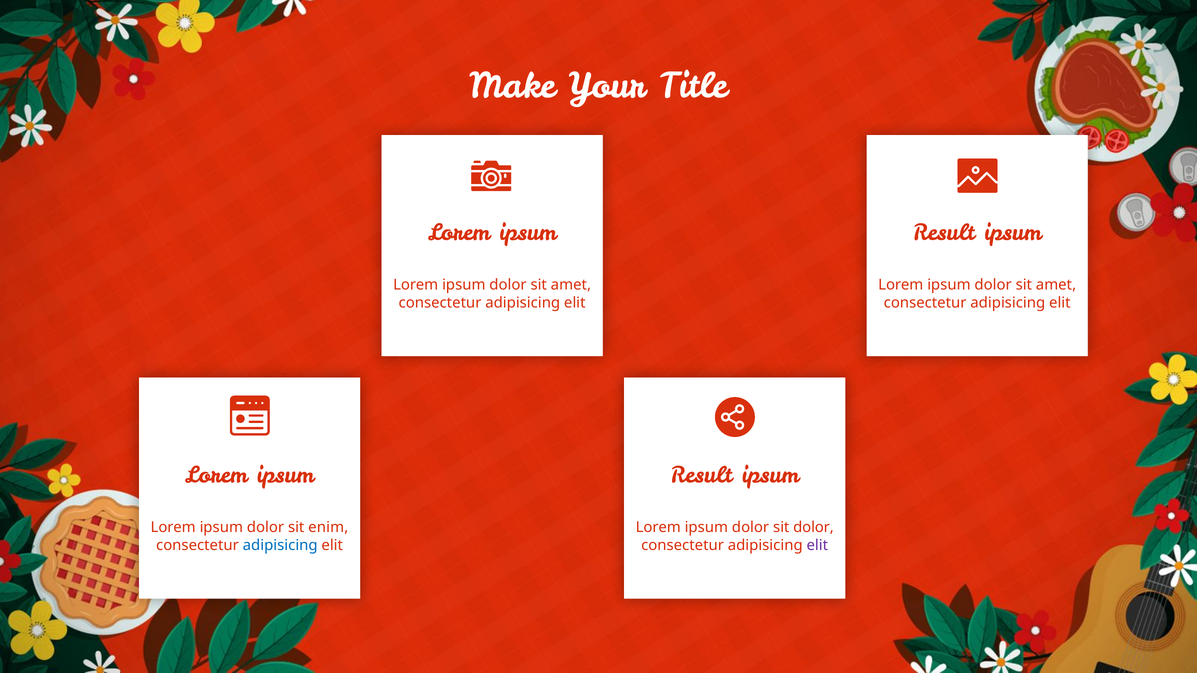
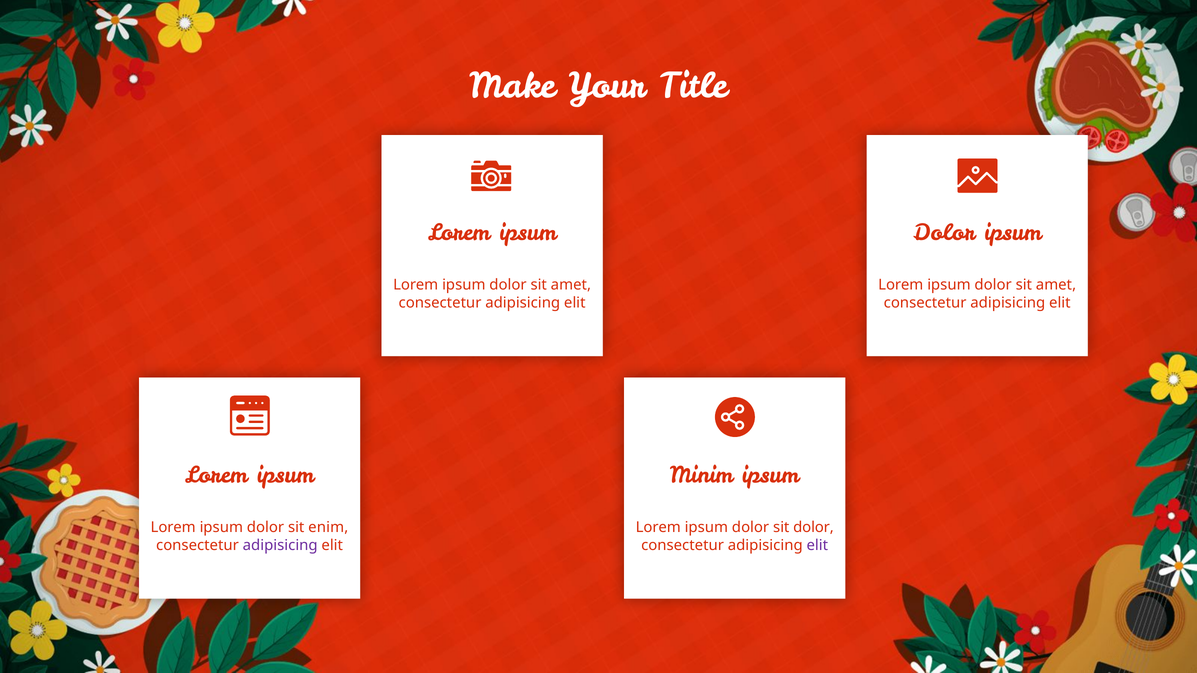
Result at (944, 233): Result -> Dolor
Result at (702, 475): Result -> Minim
adipisicing at (280, 545) colour: blue -> purple
